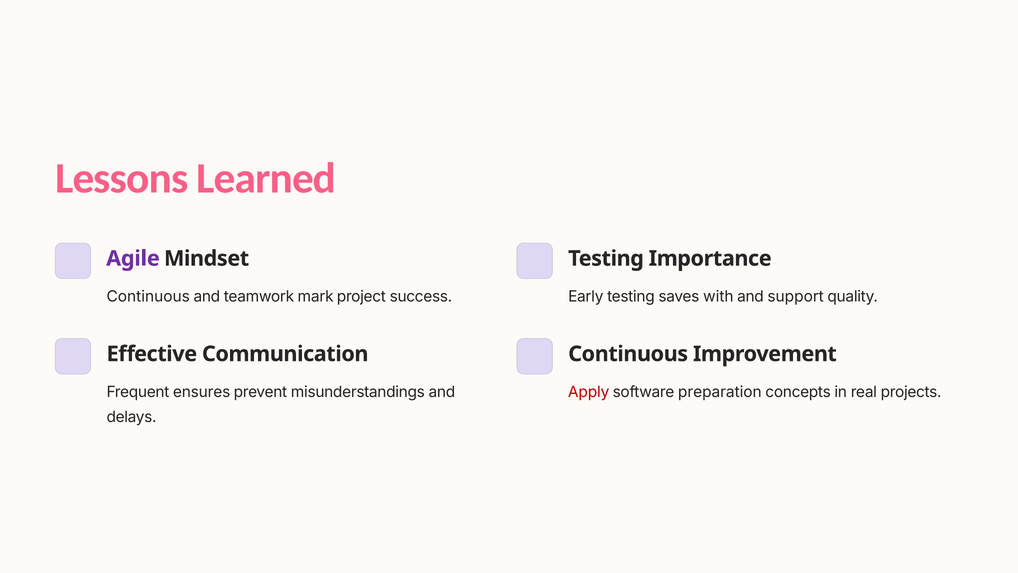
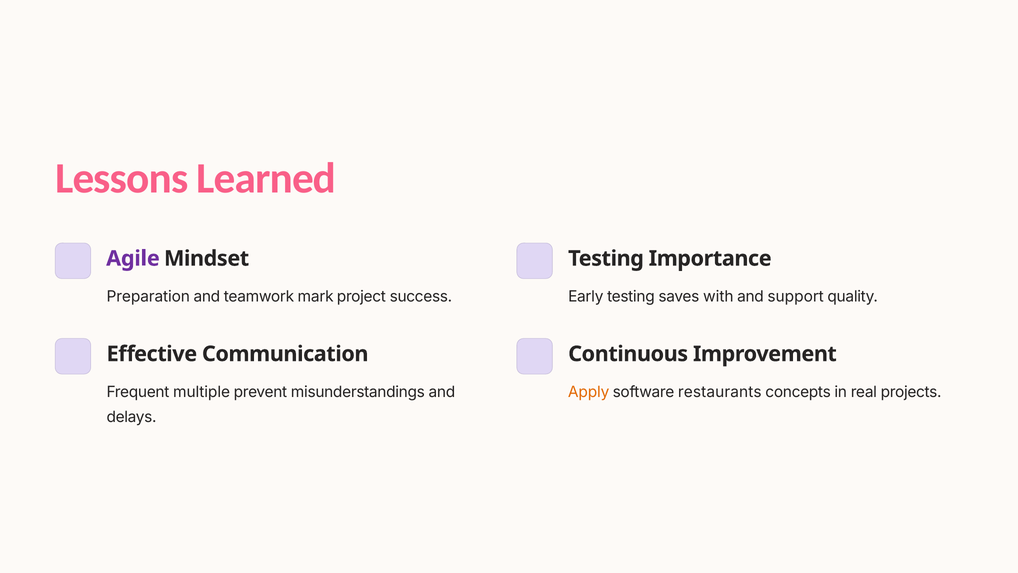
Continuous at (148, 296): Continuous -> Preparation
ensures: ensures -> multiple
Apply colour: red -> orange
preparation: preparation -> restaurants
